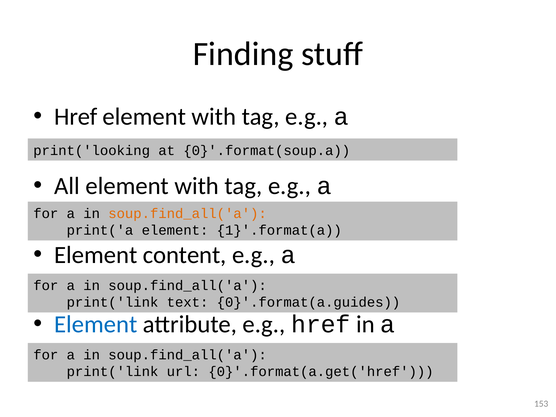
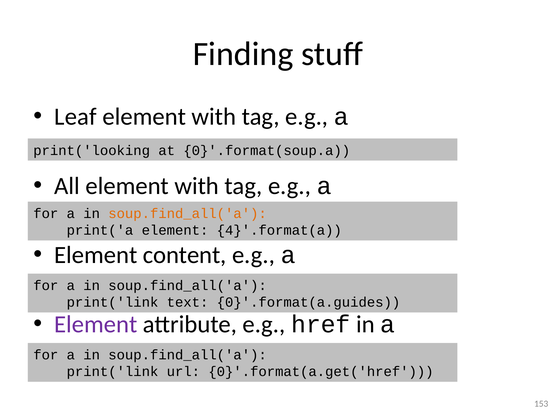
Href at (76, 117): Href -> Leaf
1}'.format(a: 1}'.format(a -> 4}'.format(a
Element at (96, 324) colour: blue -> purple
